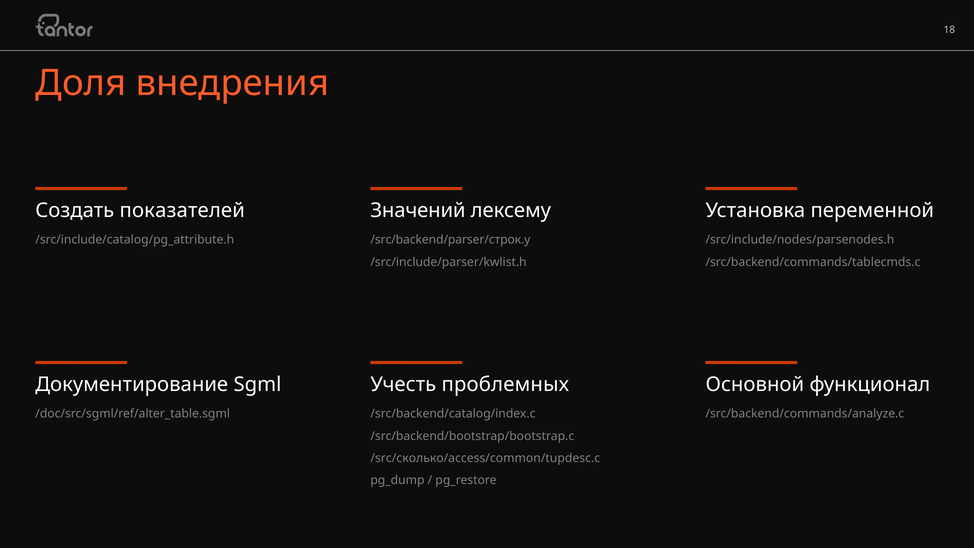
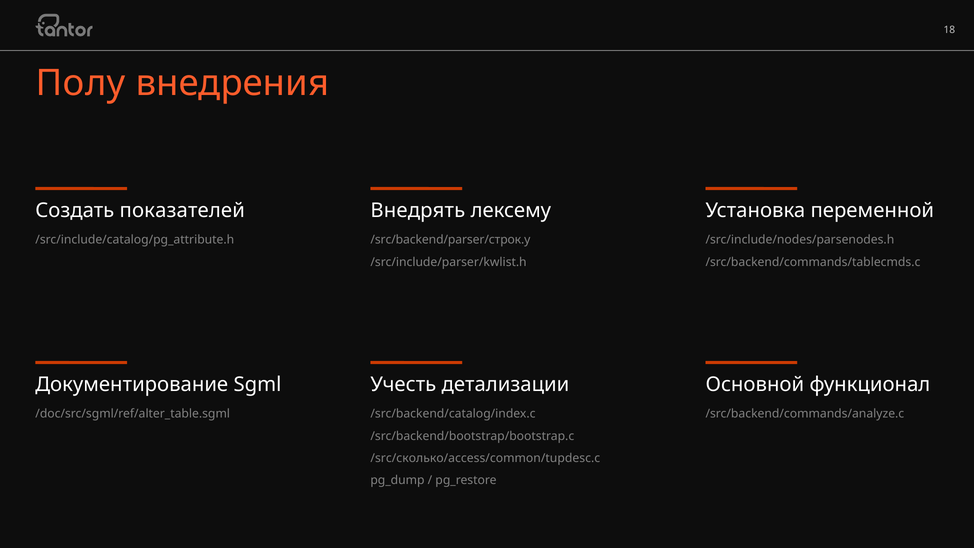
Доля: Доля -> Полу
Значений: Значений -> Внедрять
проблемных: проблемных -> детализации
